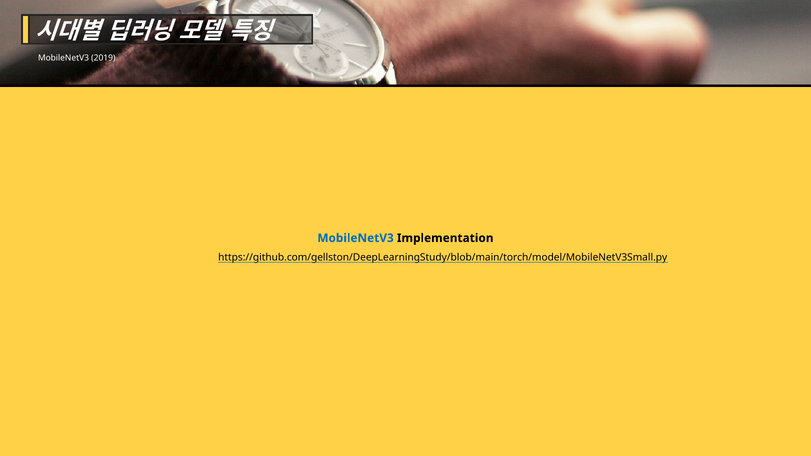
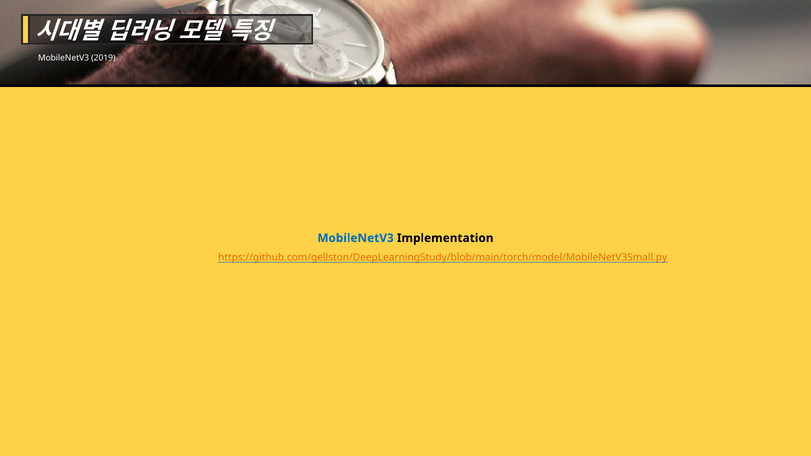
https://github.com/gellston/DeepLearningStudy/blob/main/torch/model/MobileNetV3Small.py colour: black -> orange
